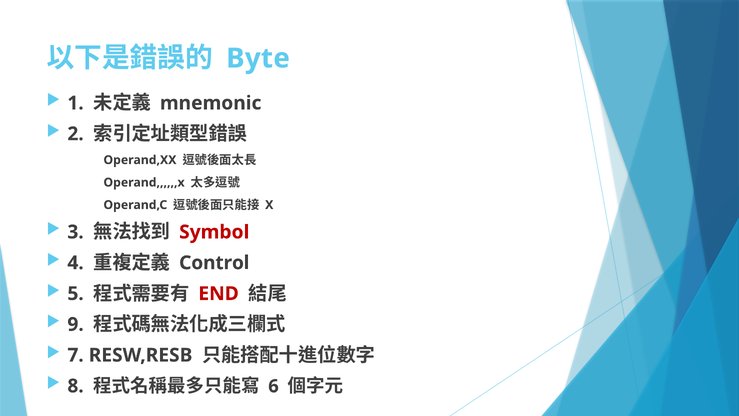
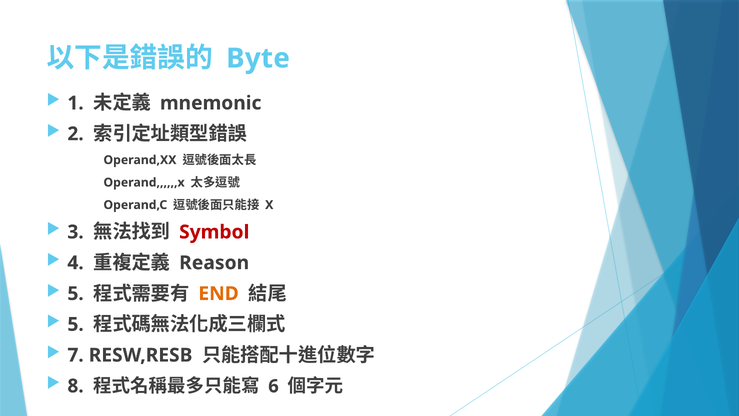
Control: Control -> Reason
END colour: red -> orange
9 at (76, 324): 9 -> 5
